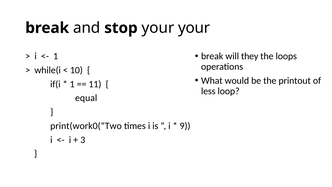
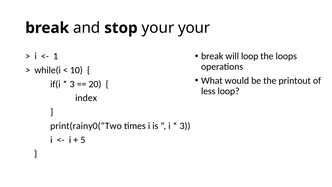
will they: they -> loop
1 at (72, 84): 1 -> 3
11: 11 -> 20
equal: equal -> index
print(work0(“Two: print(work0(“Two -> print(rainy0(“Two
9 at (185, 126): 9 -> 3
3: 3 -> 5
